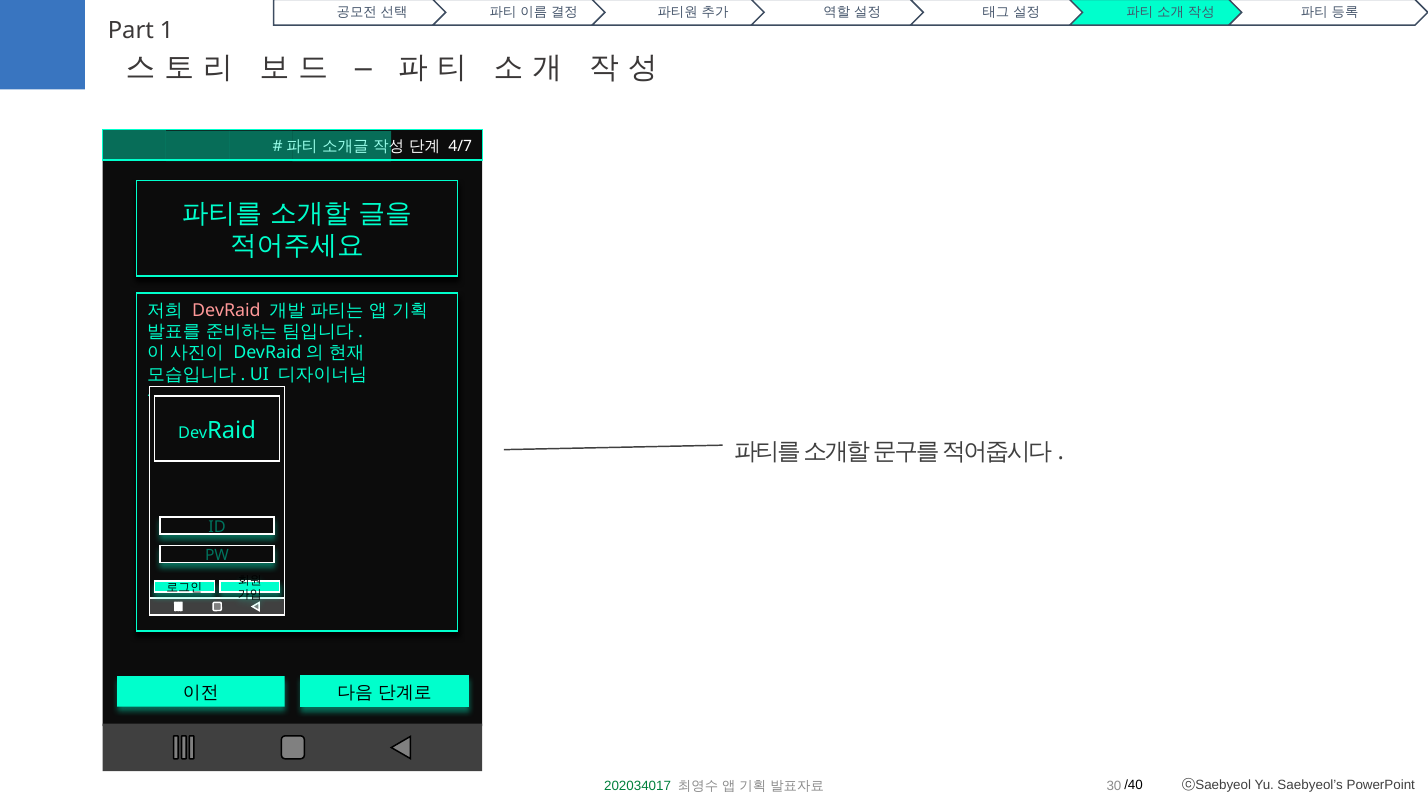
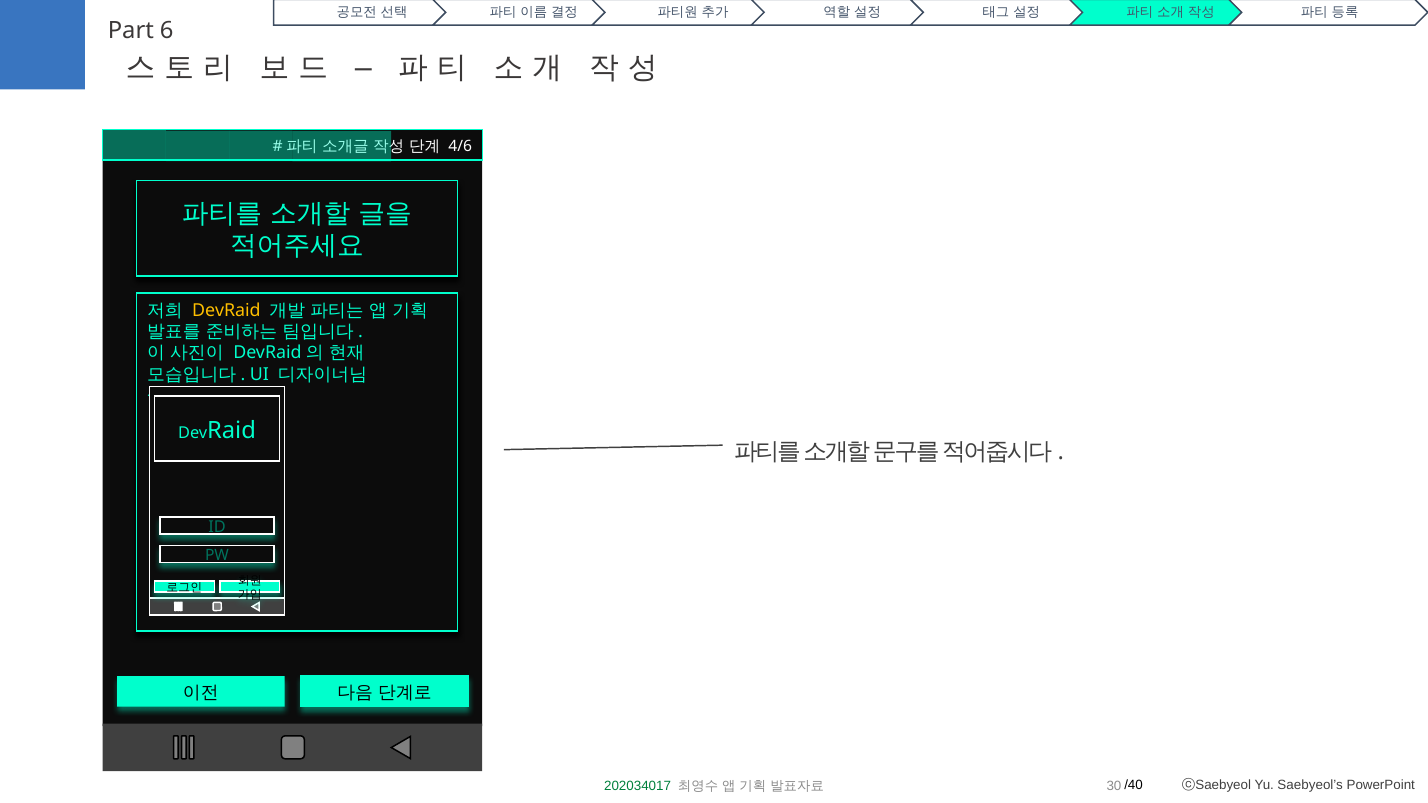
1: 1 -> 6
4/7: 4/7 -> 4/6
DevRaid colour: pink -> yellow
